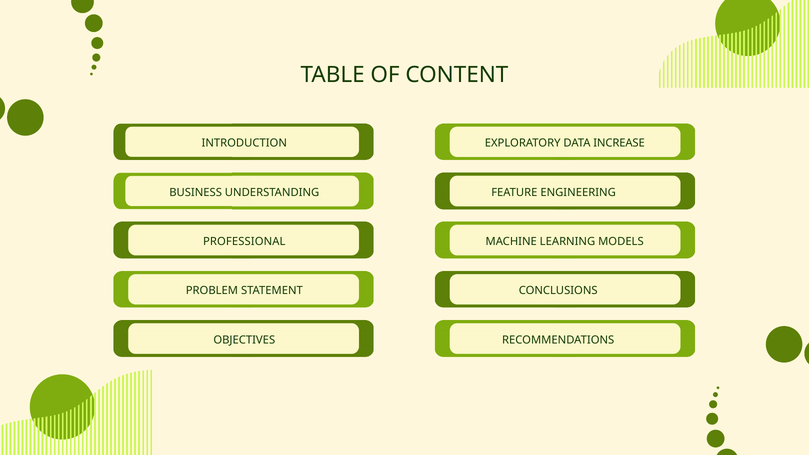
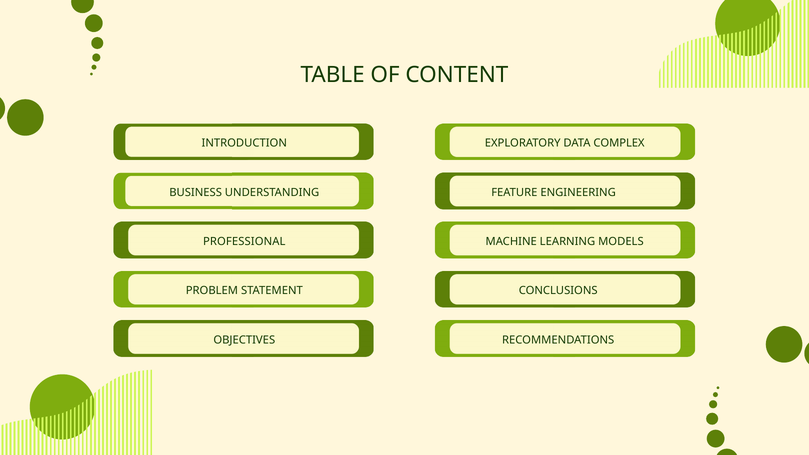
INCREASE: INCREASE -> COMPLEX
